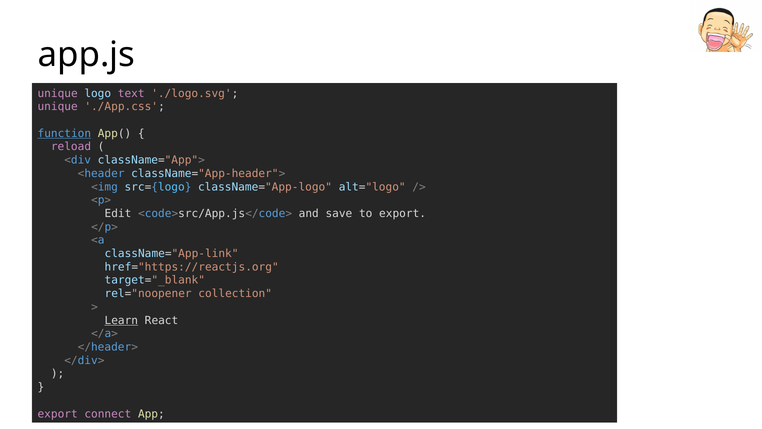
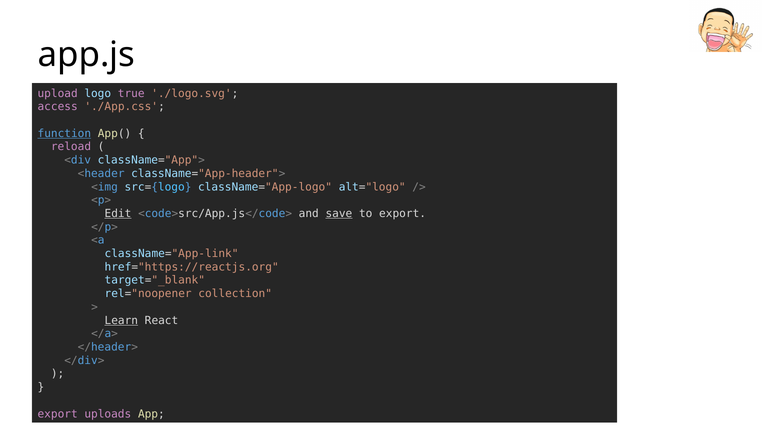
unique at (58, 93): unique -> upload
text: text -> true
unique at (58, 107): unique -> access
Edit underline: none -> present
save underline: none -> present
connect: connect -> uploads
